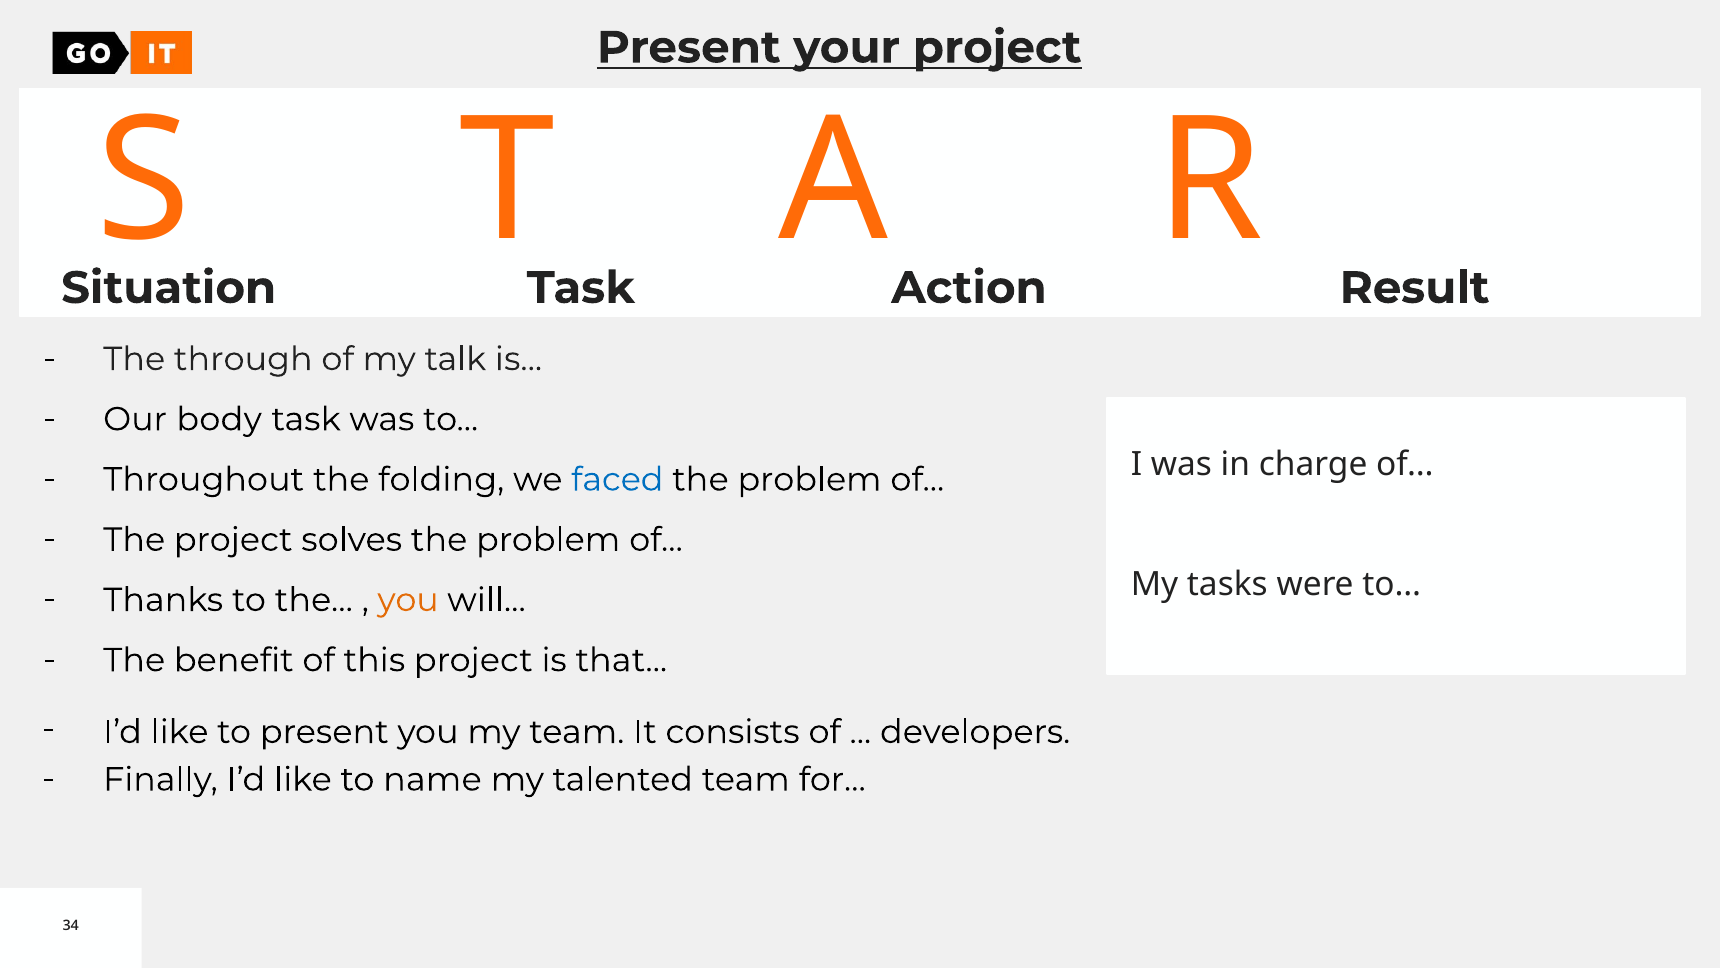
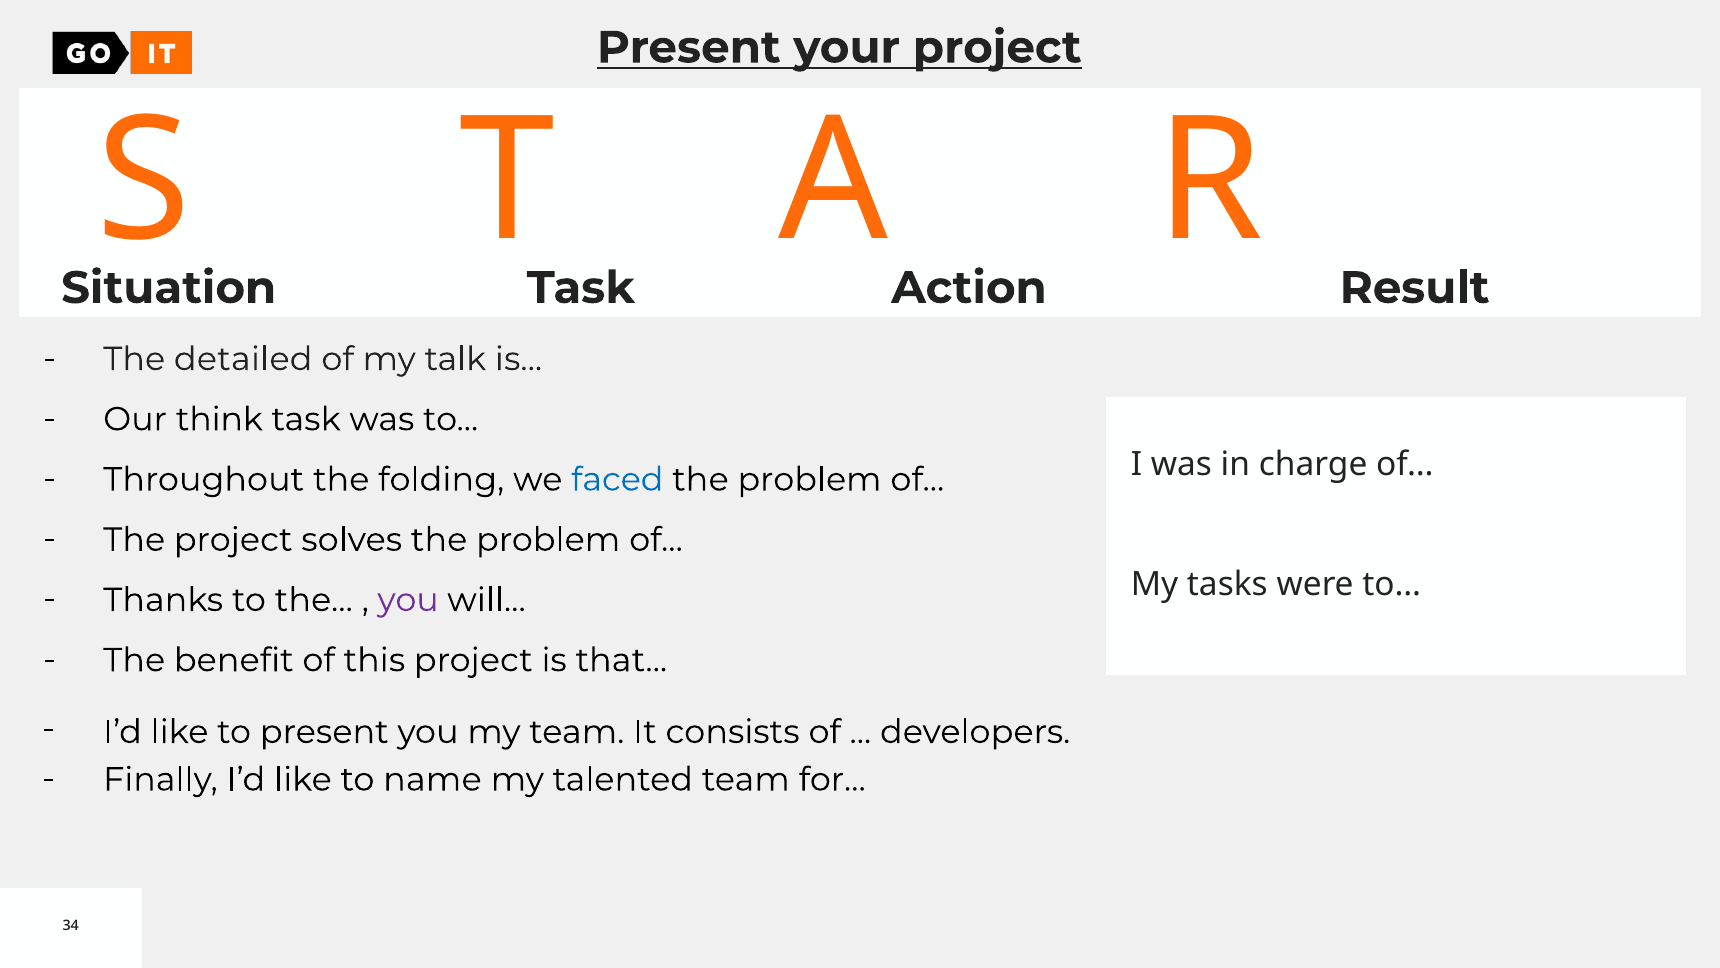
through: through -> detailed
body: body -> think
you at (408, 600) colour: orange -> purple
